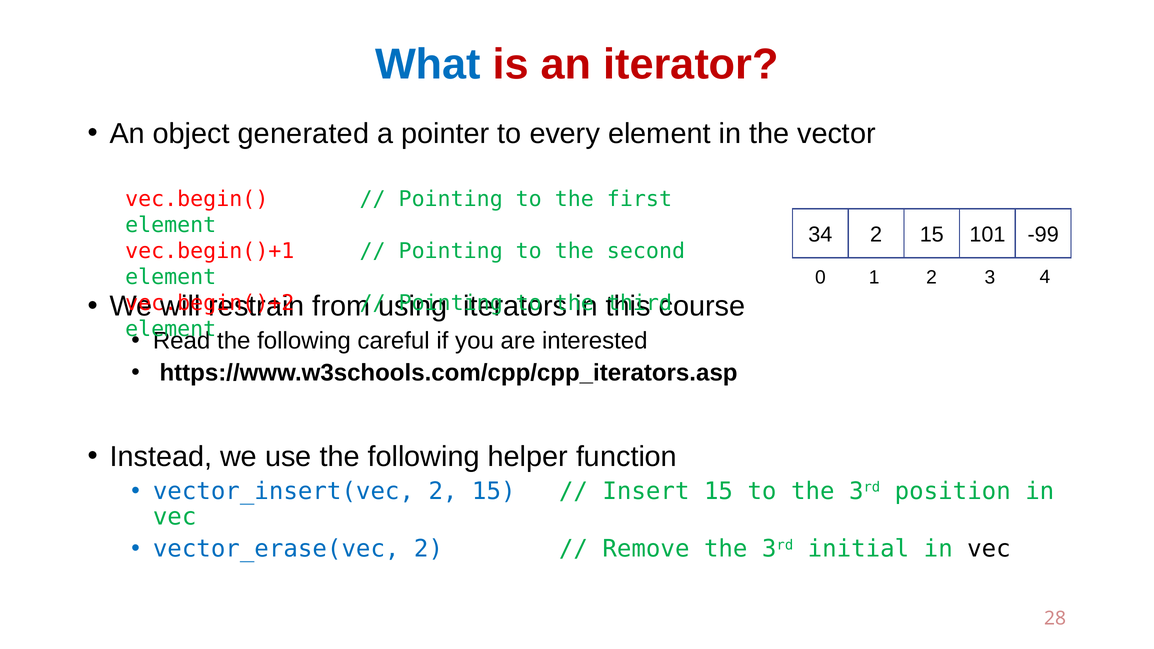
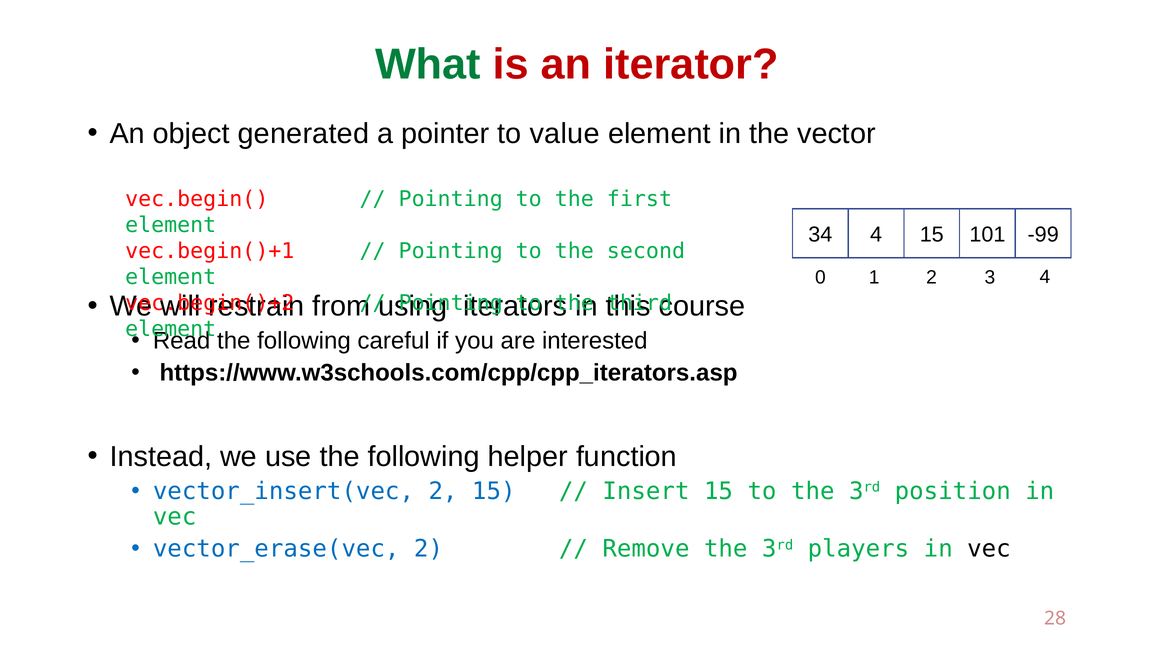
What colour: blue -> green
every: every -> value
34 2: 2 -> 4
initial: initial -> players
